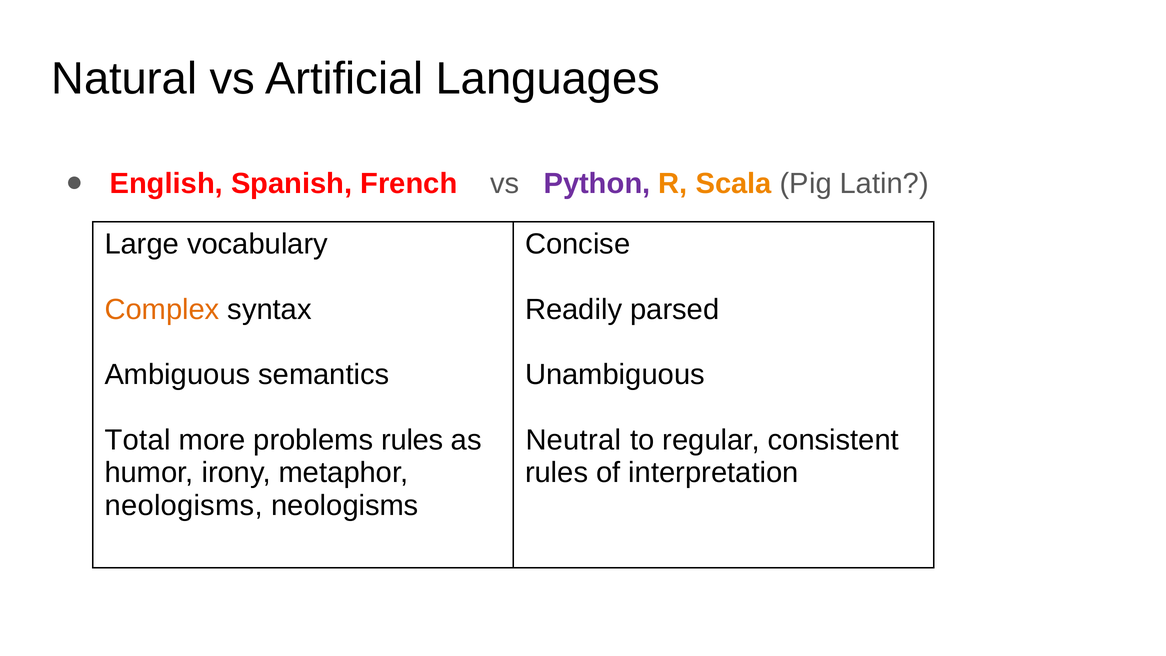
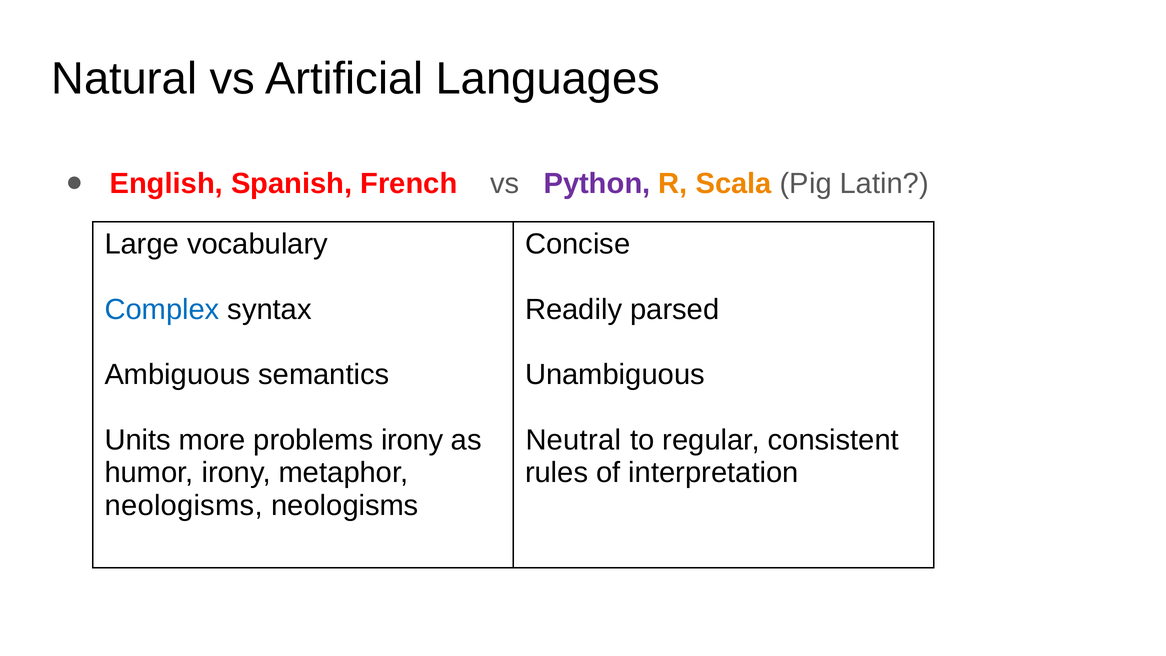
Complex colour: orange -> blue
Total: Total -> Units
problems rules: rules -> irony
